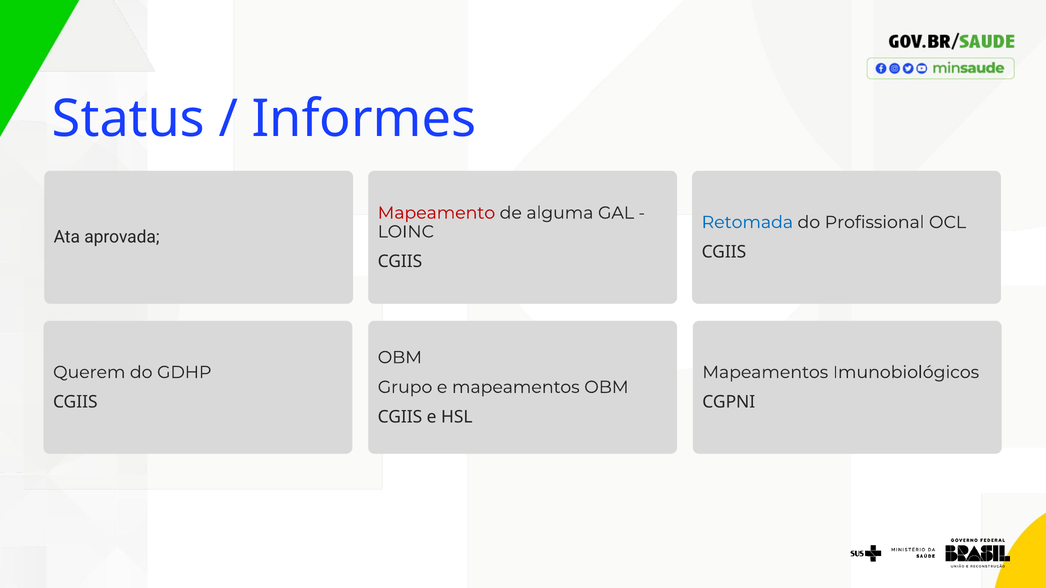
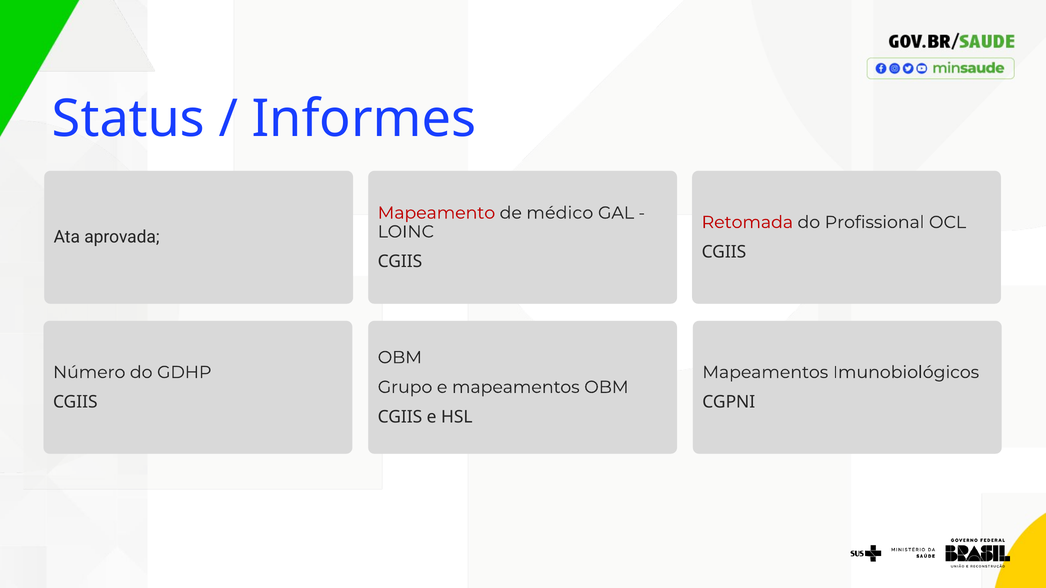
alguma: alguma -> médico
Retomada colour: blue -> red
Querem: Querem -> Número
